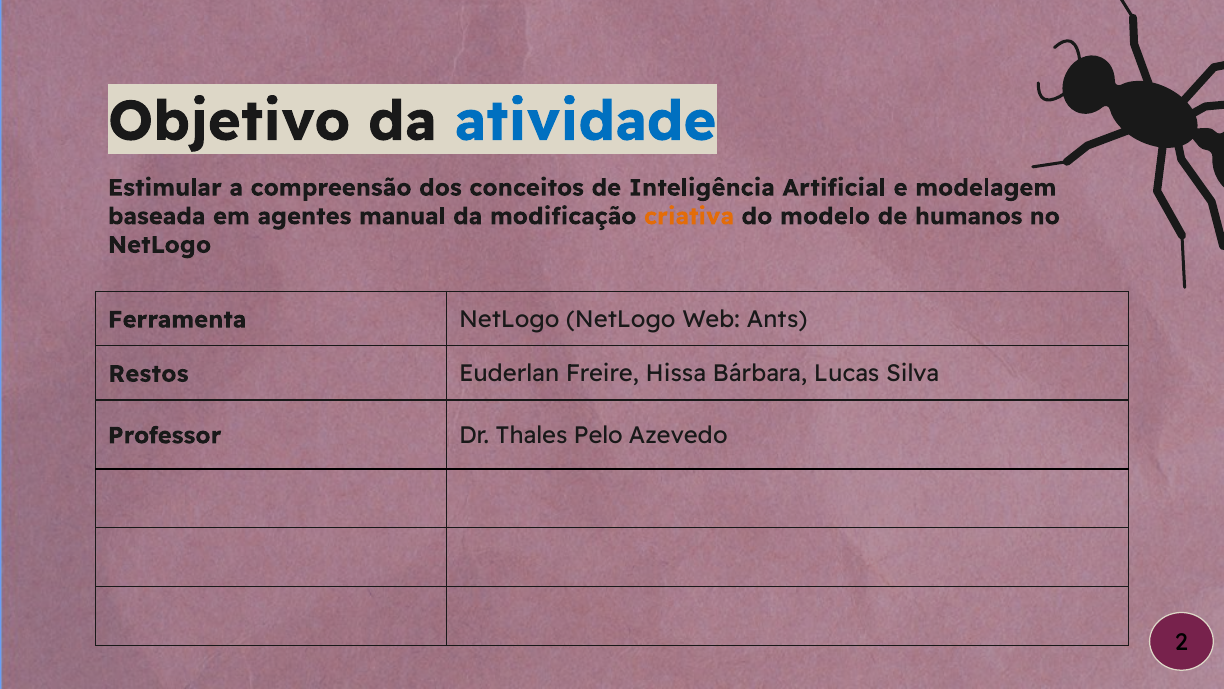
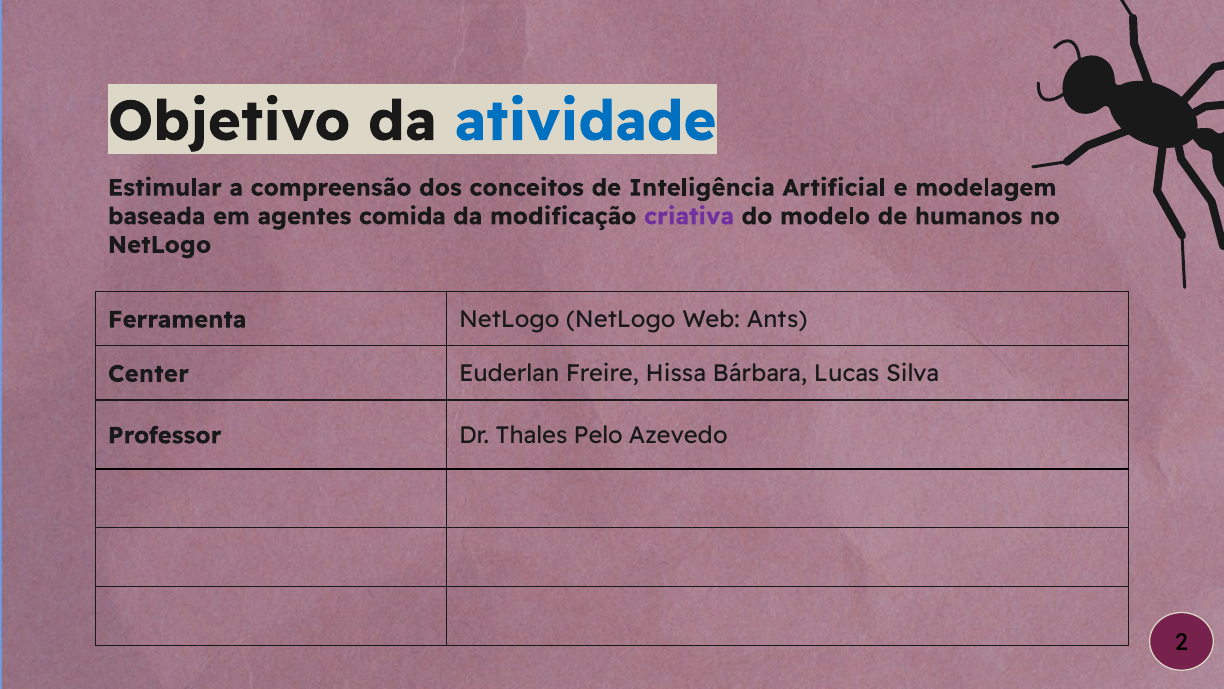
manual: manual -> comida
criativa colour: orange -> purple
Restos: Restos -> Center
